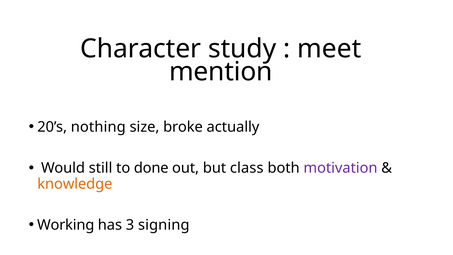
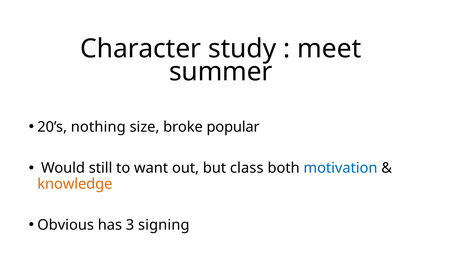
mention: mention -> summer
actually: actually -> popular
done: done -> want
motivation colour: purple -> blue
Working: Working -> Obvious
